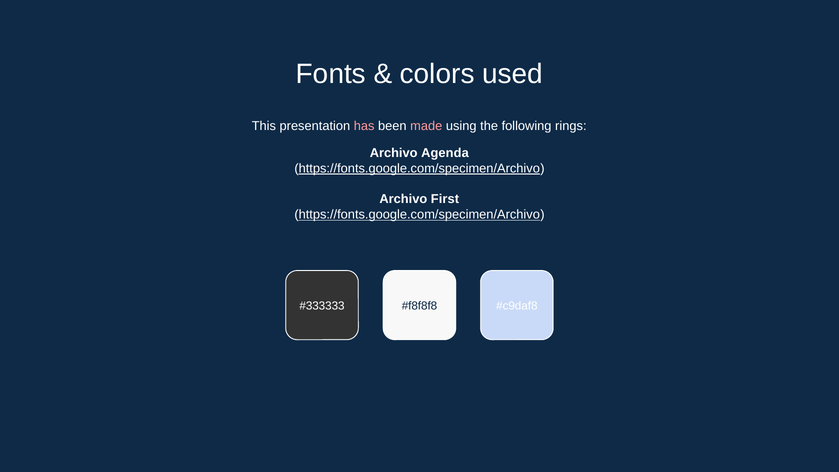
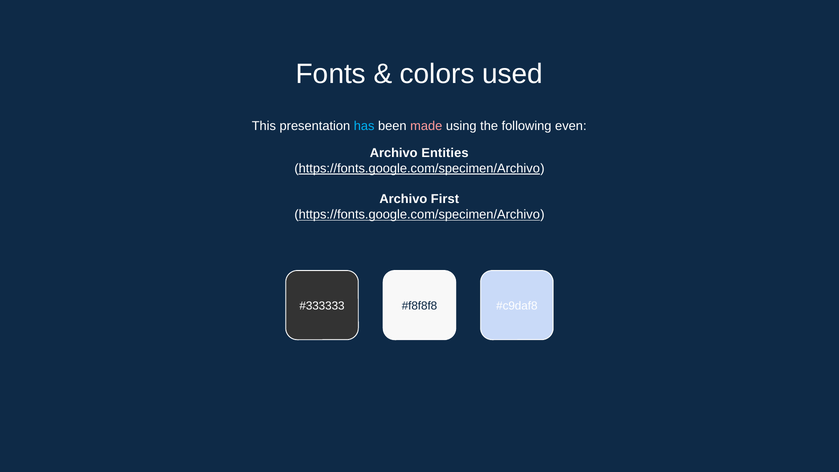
has colour: pink -> light blue
rings: rings -> even
Agenda: Agenda -> Entities
